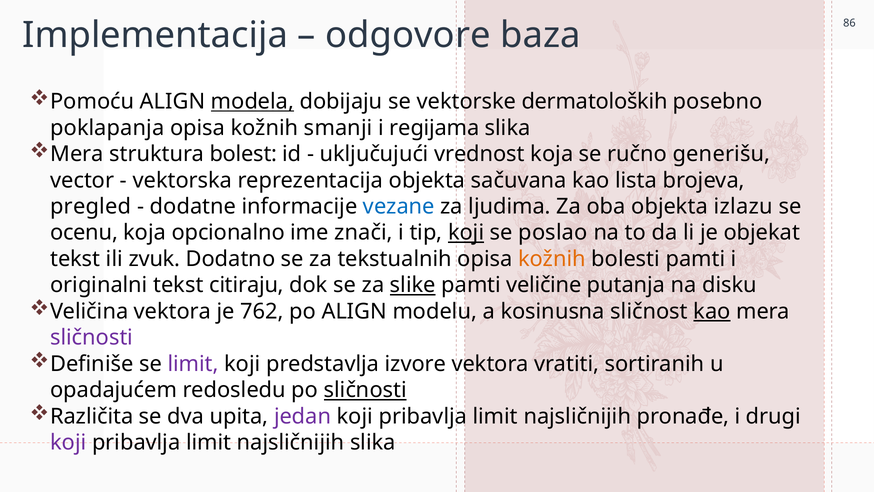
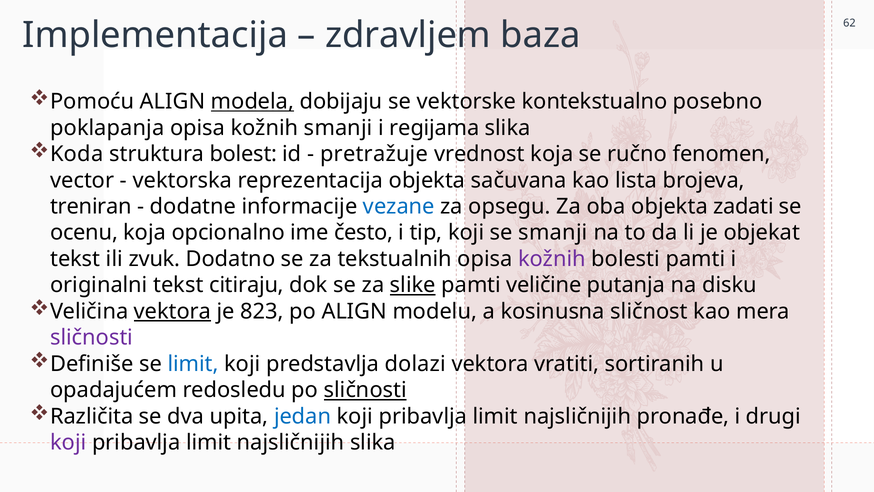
odgovore: odgovore -> zdravljem
86: 86 -> 62
dermatoloških: dermatoloških -> kontekstualno
Mera at (77, 154): Mera -> Koda
uključujući: uključujući -> pretražuje
generišu: generišu -> fenomen
pregled: pregled -> treniran
ljudima: ljudima -> opsegu
izlazu: izlazu -> zadati
znači: znači -> često
koji at (466, 233) underline: present -> none
se poslao: poslao -> smanji
kožnih at (552, 259) colour: orange -> purple
vektora at (172, 311) underline: none -> present
762: 762 -> 823
kao at (712, 311) underline: present -> none
limit at (193, 364) colour: purple -> blue
izvore: izvore -> dolazi
jedan colour: purple -> blue
